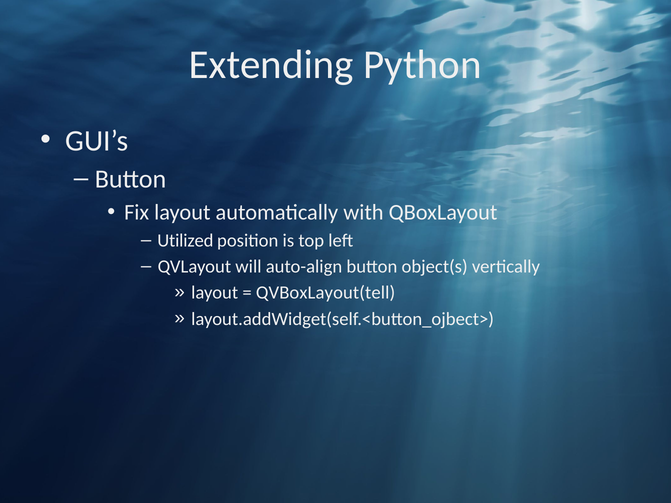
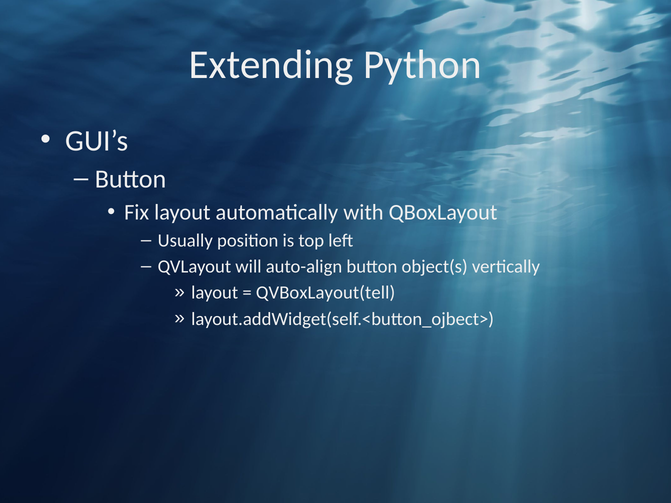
Utilized: Utilized -> Usually
